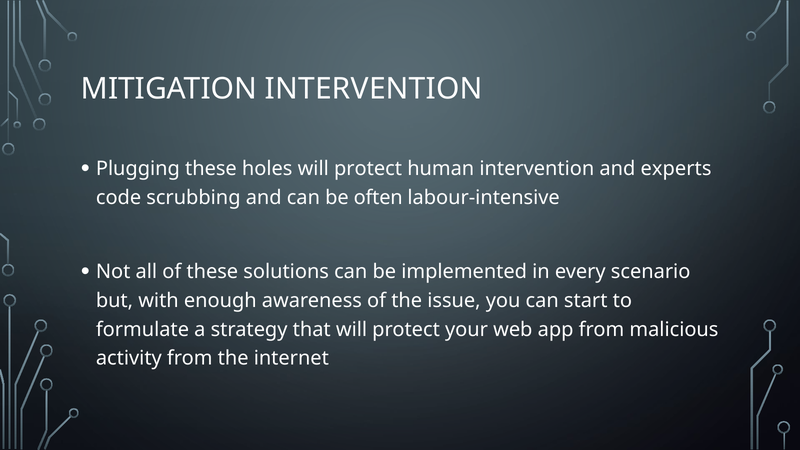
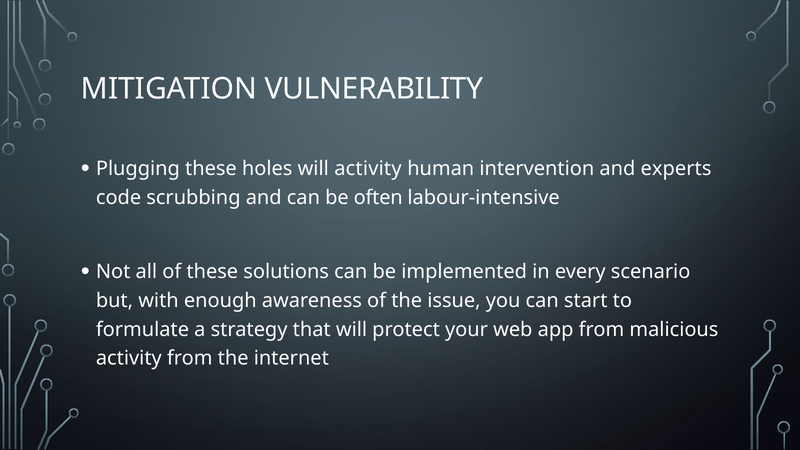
MITIGATION INTERVENTION: INTERVENTION -> VULNERABILITY
holes will protect: protect -> activity
